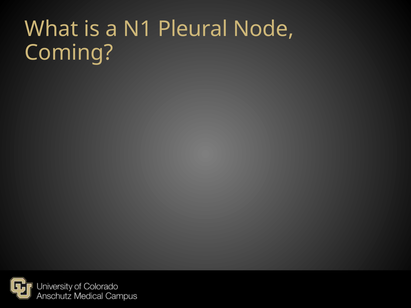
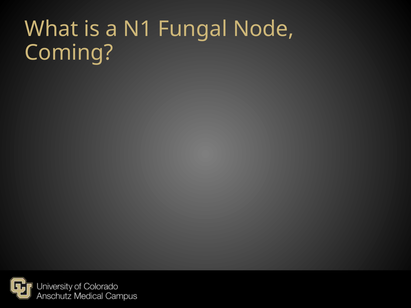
Pleural: Pleural -> Fungal
